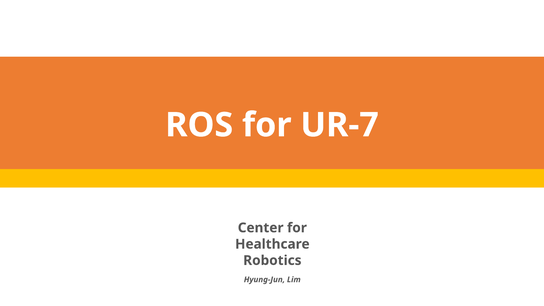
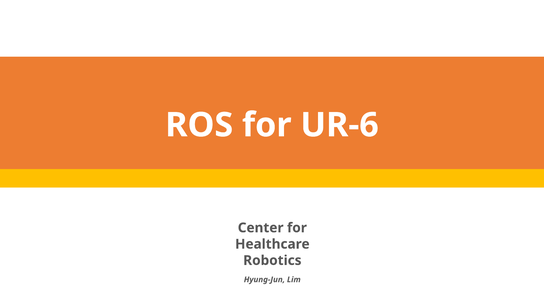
UR-7: UR-7 -> UR-6
